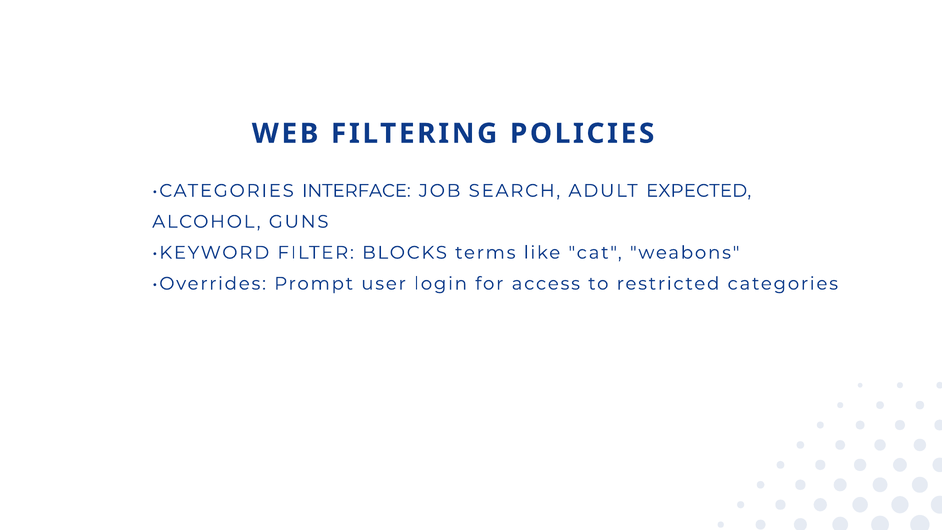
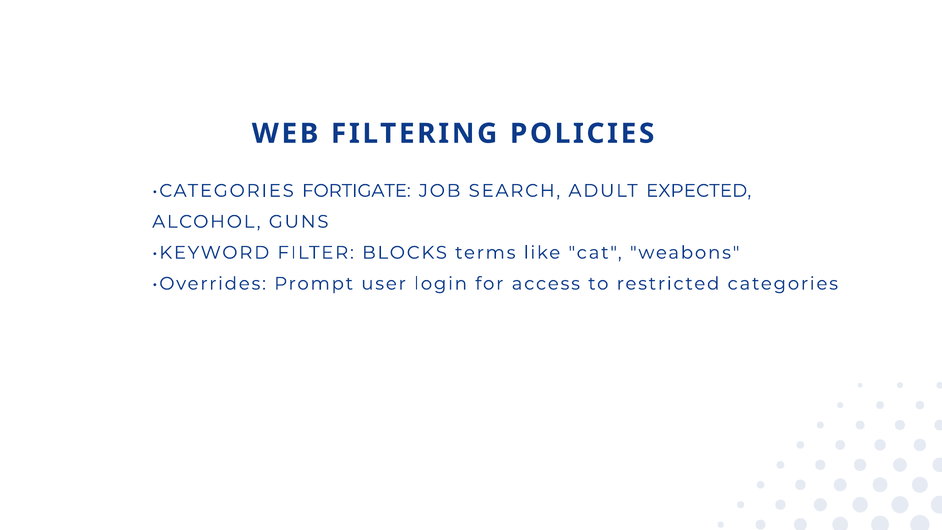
INTERFACE: INTERFACE -> FORTIGATE
